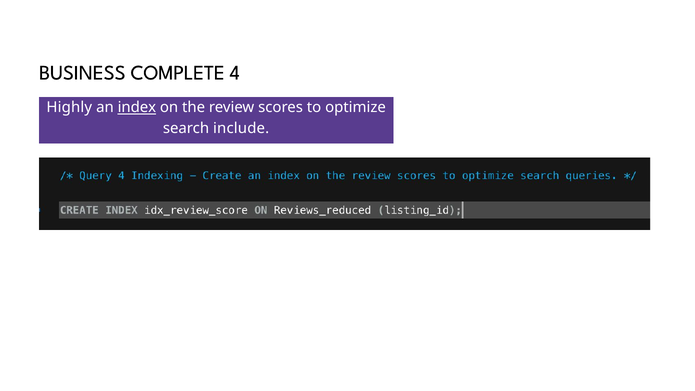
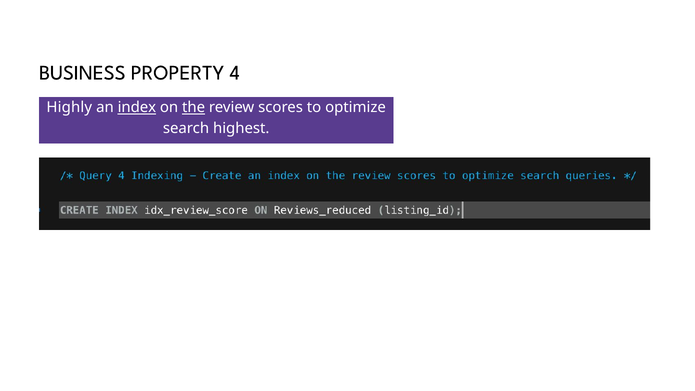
COMPLETE: COMPLETE -> PROPERTY
the underline: none -> present
include: include -> highest
